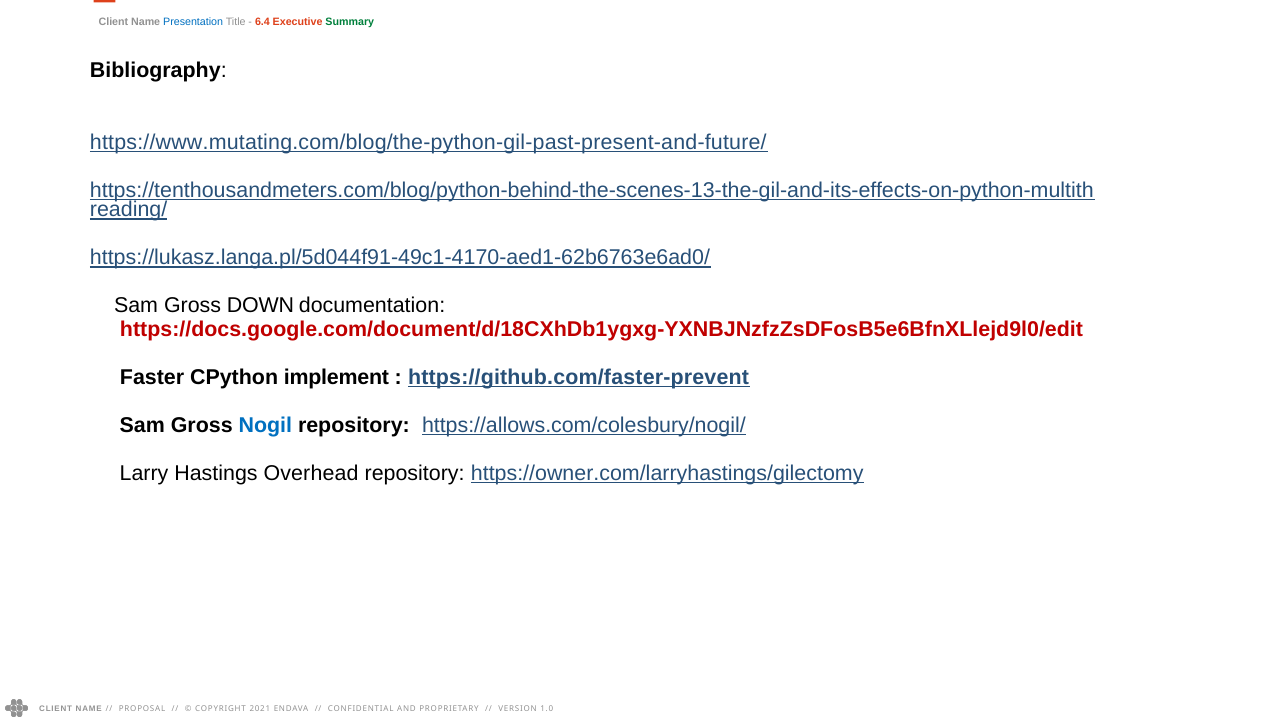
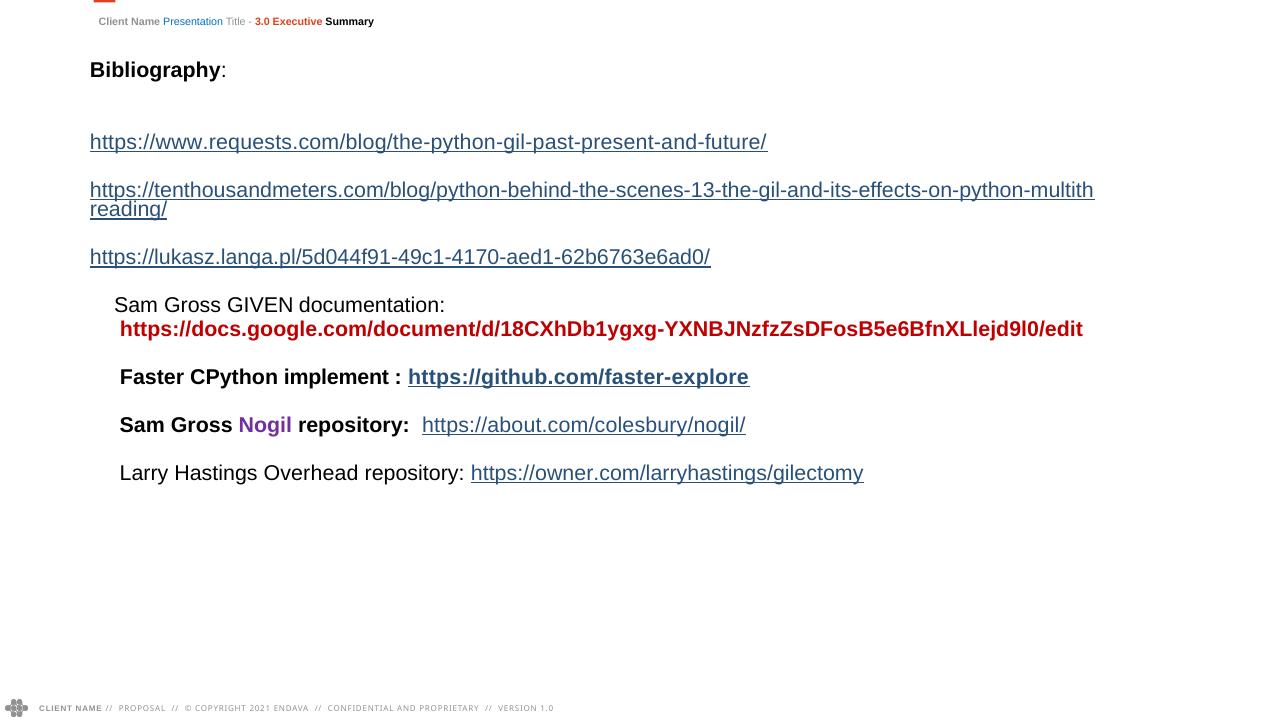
6.4: 6.4 -> 3.0
Summary colour: green -> black
https://www.mutating.com/blog/the-python-gil-past-present-and-future/: https://www.mutating.com/blog/the-python-gil-past-present-and-future/ -> https://www.requests.com/blog/the-python-gil-past-present-and-future/
DOWN: DOWN -> GIVEN
https://github.com/faster-prevent: https://github.com/faster-prevent -> https://github.com/faster-explore
Nogil colour: blue -> purple
https://allows.com/colesbury/nogil/: https://allows.com/colesbury/nogil/ -> https://about.com/colesbury/nogil/
